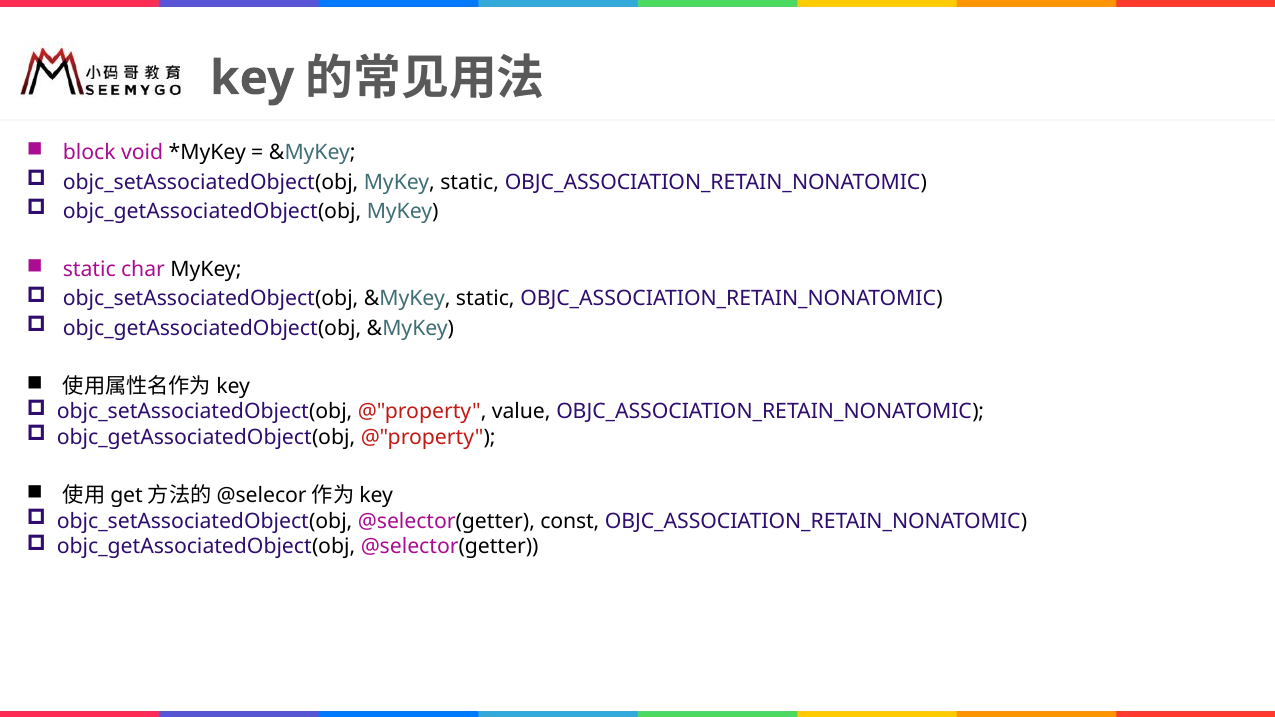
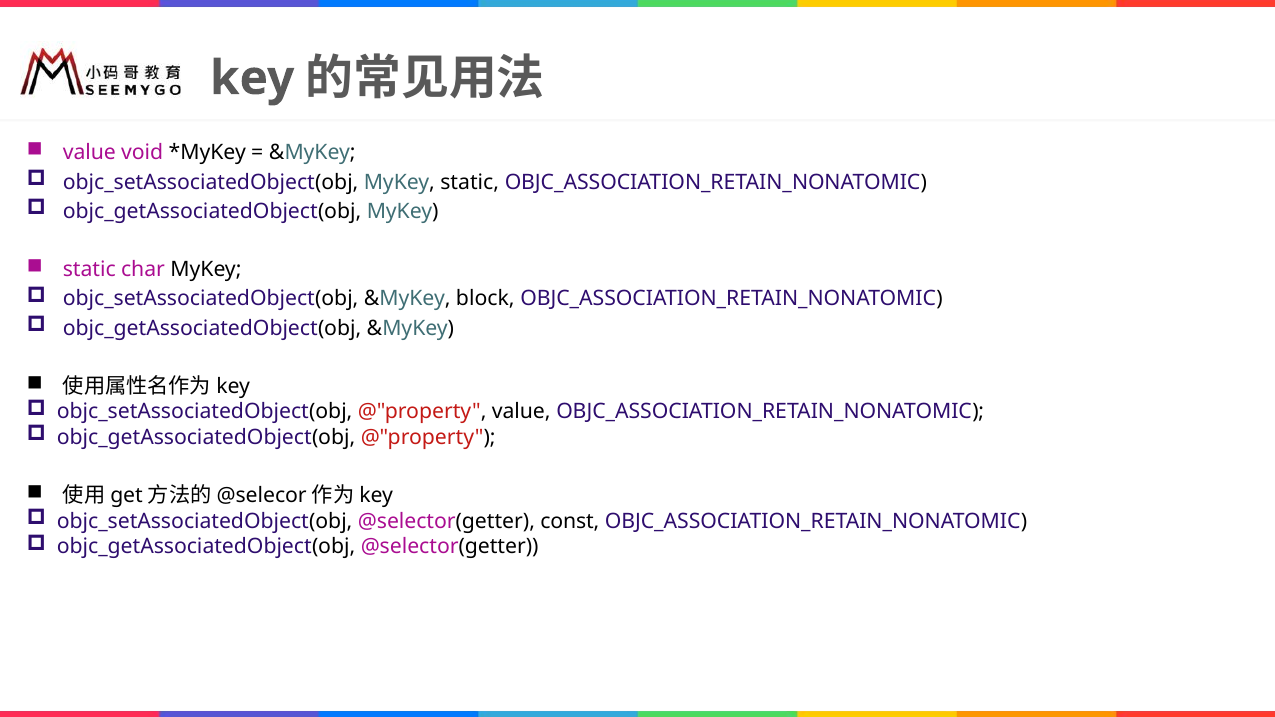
block at (89, 153): block -> value
&MyKey static: static -> block
